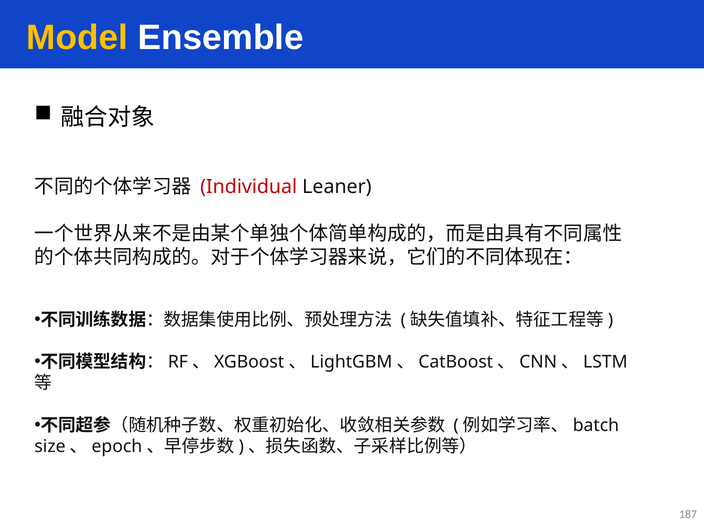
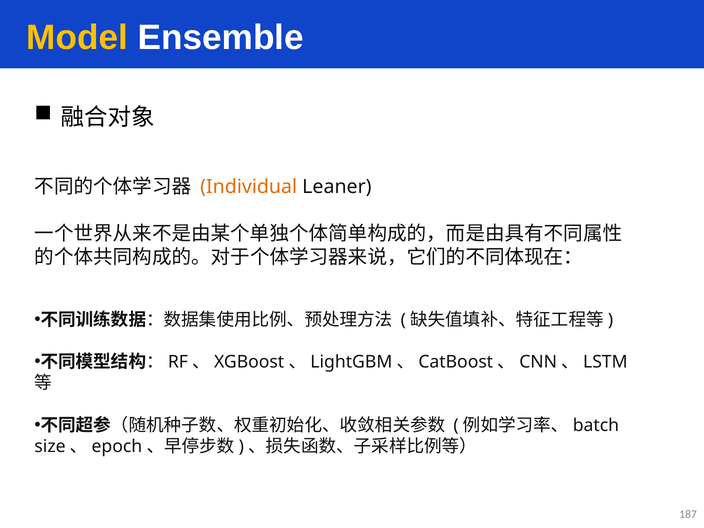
Individual colour: red -> orange
